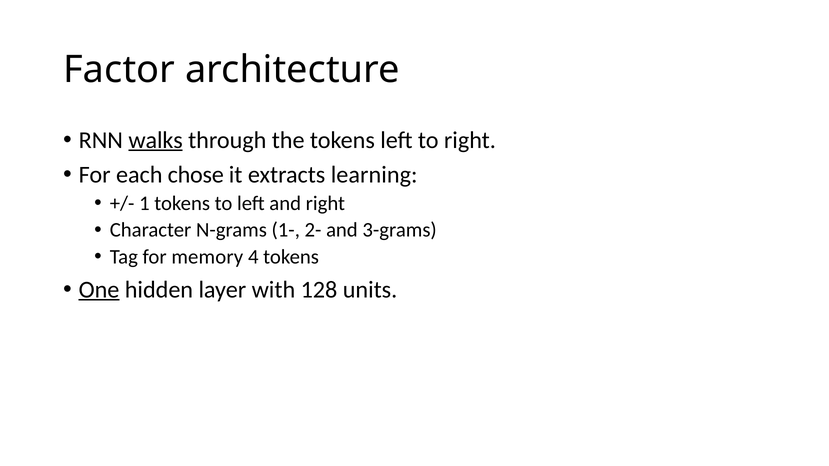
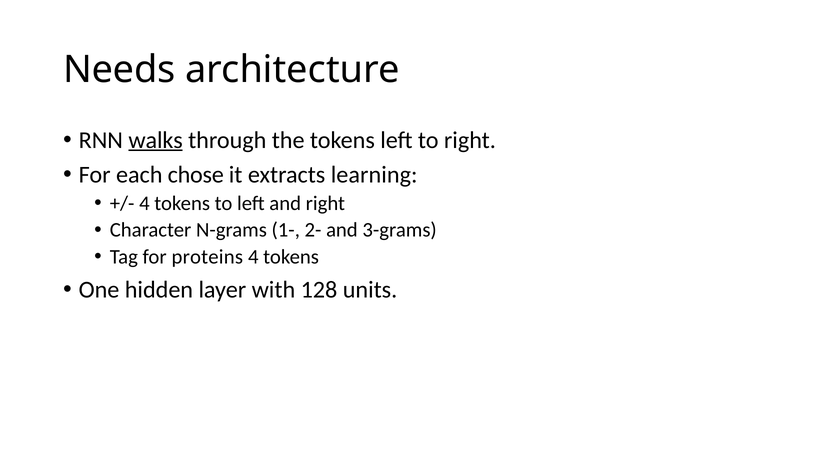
Factor: Factor -> Needs
1 at (144, 203): 1 -> 4
memory: memory -> proteins
One underline: present -> none
